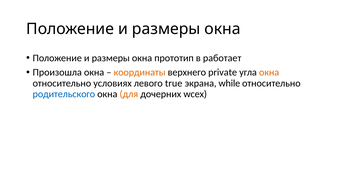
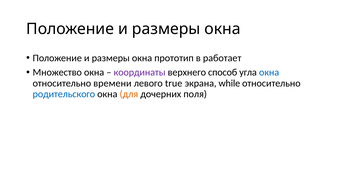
Произошла: Произошла -> Множество
координаты colour: orange -> purple
private: private -> способ
окна at (269, 73) colour: orange -> blue
условиях: условиях -> времени
wcex: wcex -> поля
